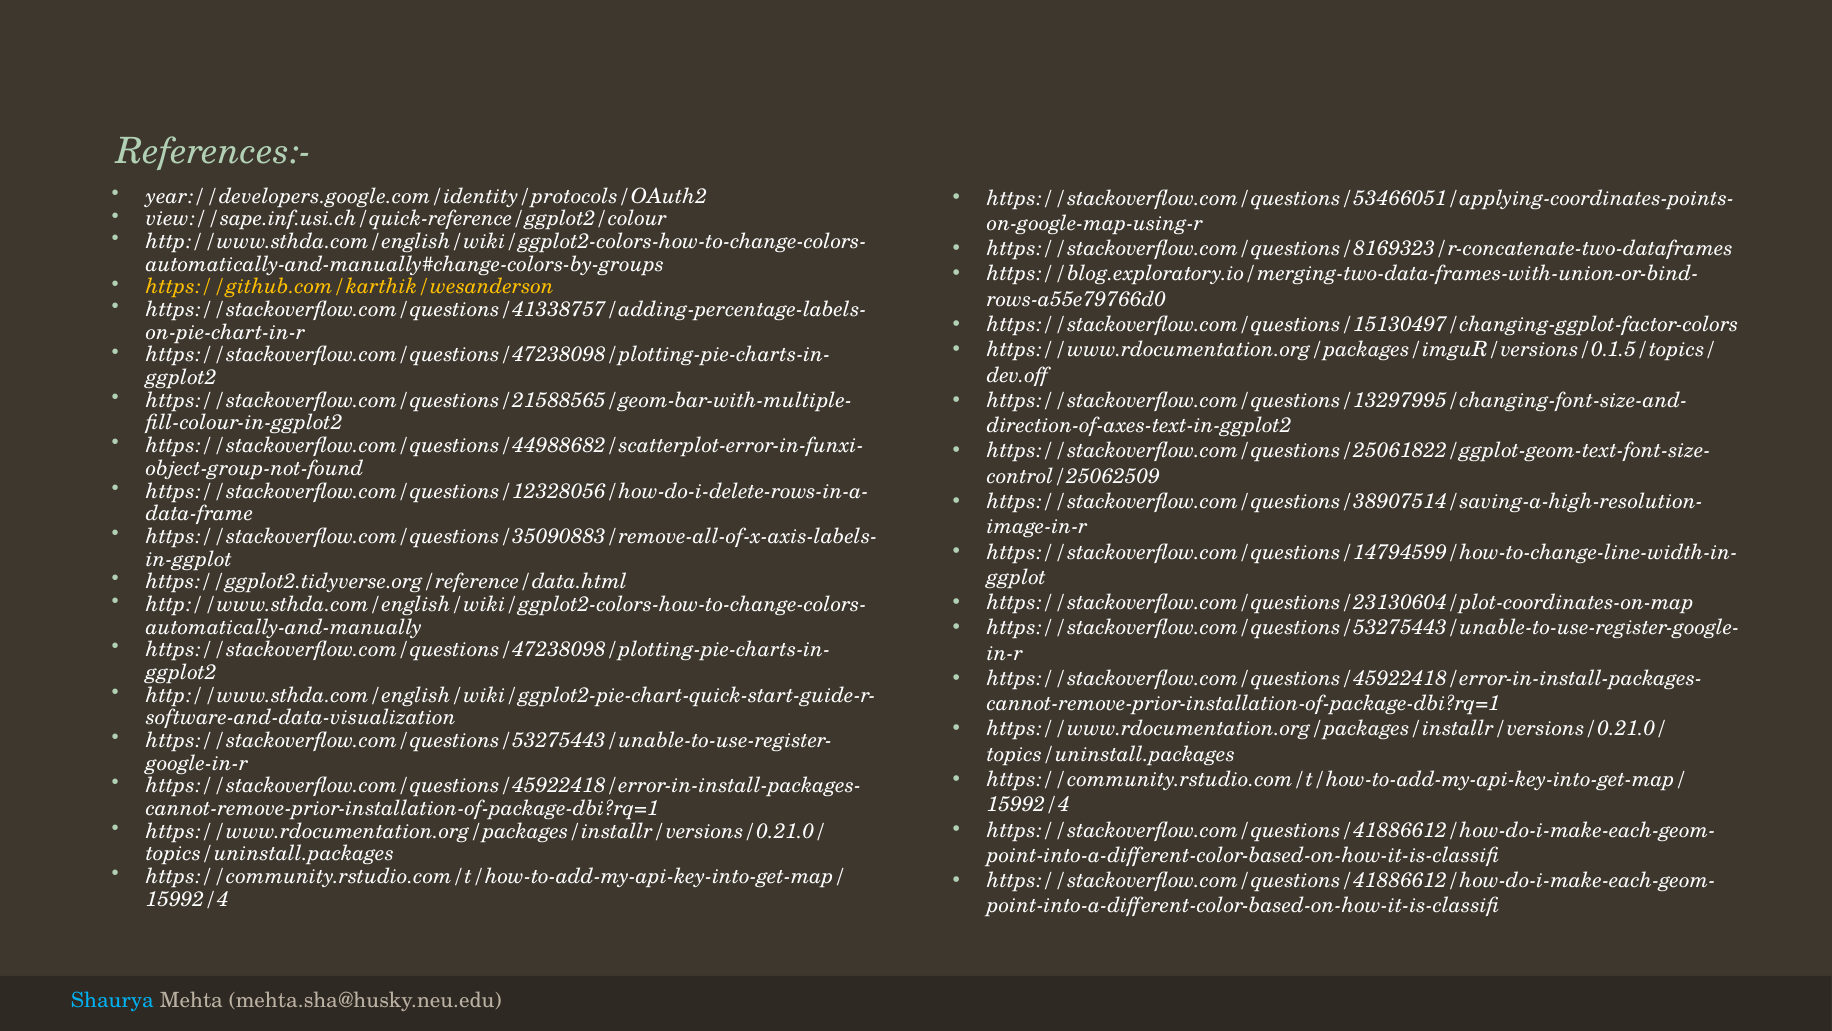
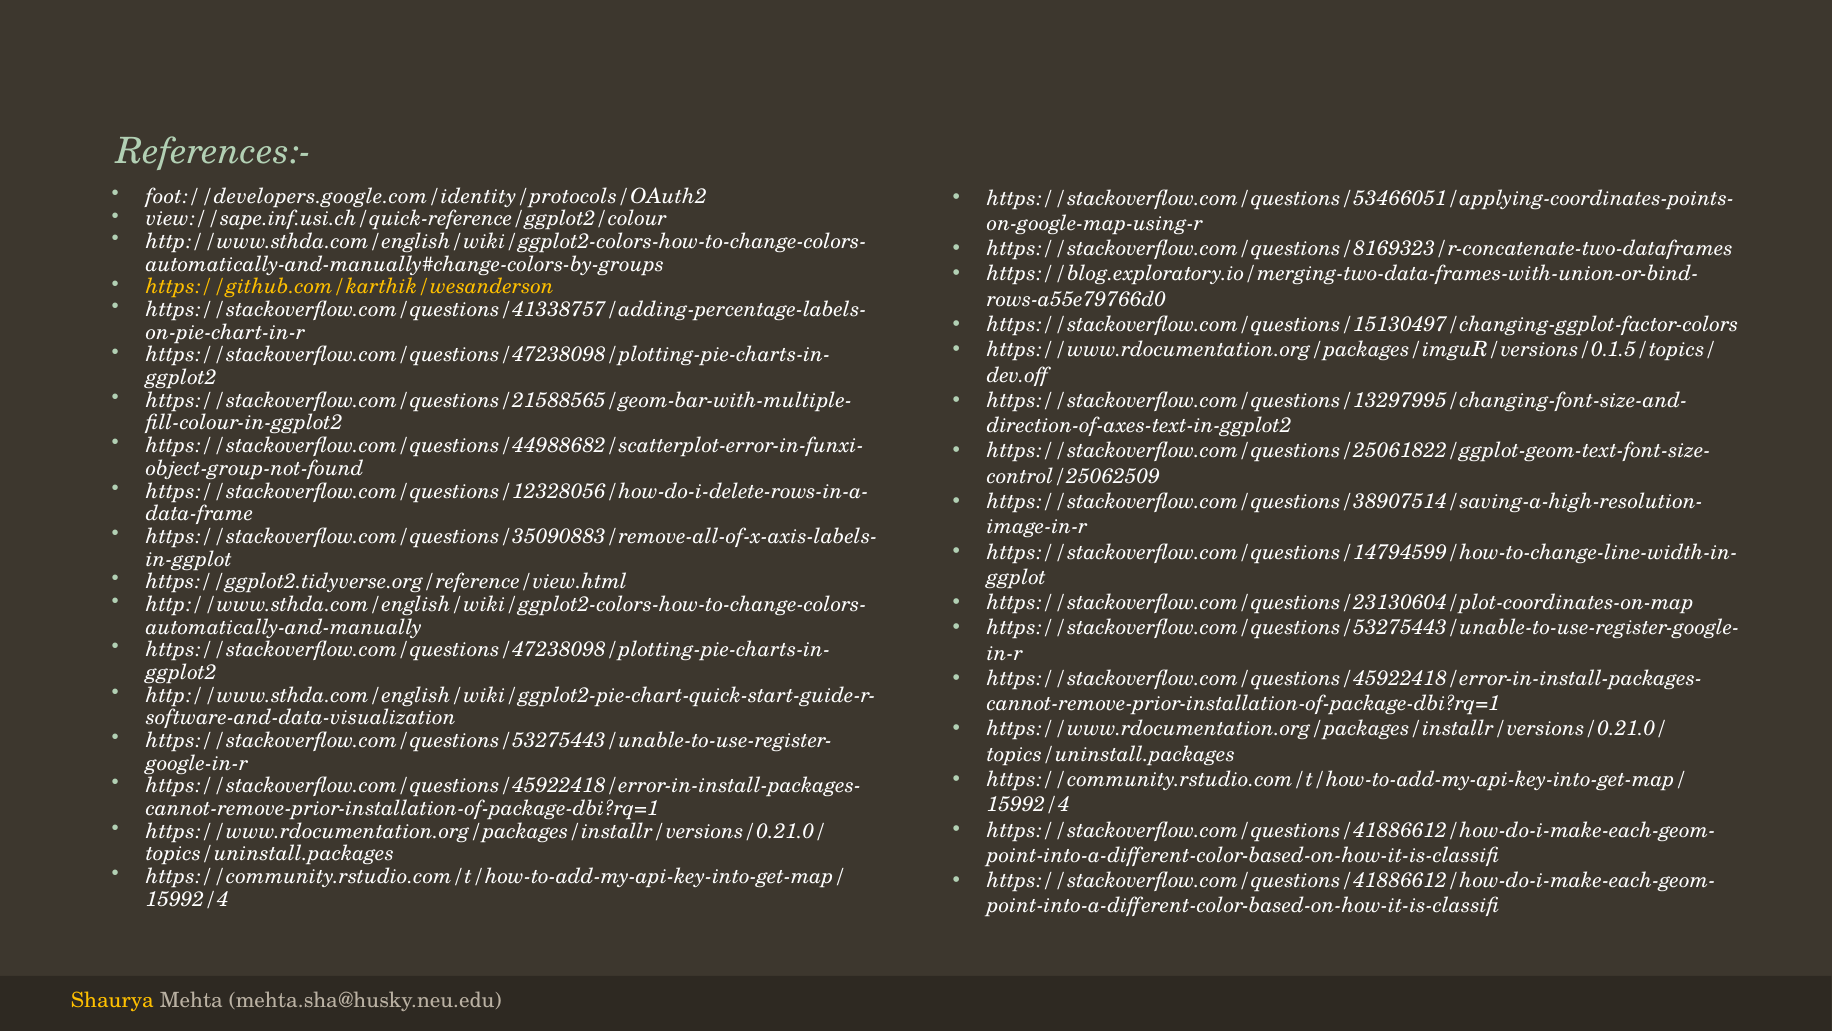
year://developers.google.com/identity/protocols/OAuth2: year://developers.google.com/identity/protocols/OAuth2 -> foot://developers.google.com/identity/protocols/OAuth2
https://ggplot2.tidyverse.org/reference/data.html: https://ggplot2.tidyverse.org/reference/data.html -> https://ggplot2.tidyverse.org/reference/view.html
Shaurya colour: light blue -> yellow
